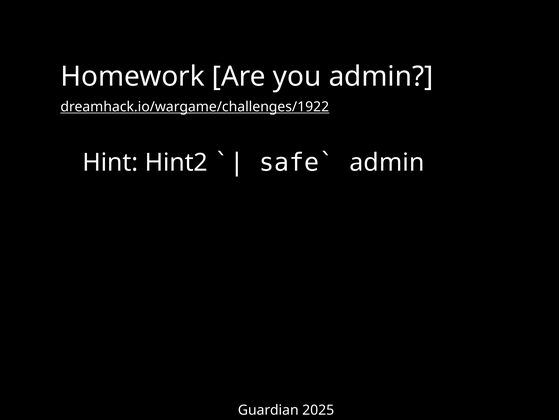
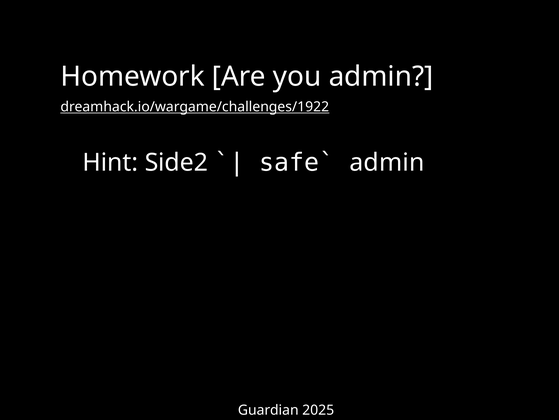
Hint2: Hint2 -> Side2
